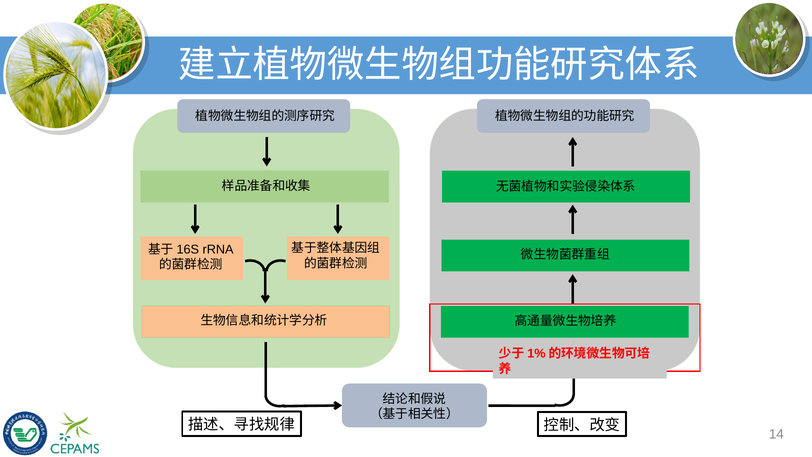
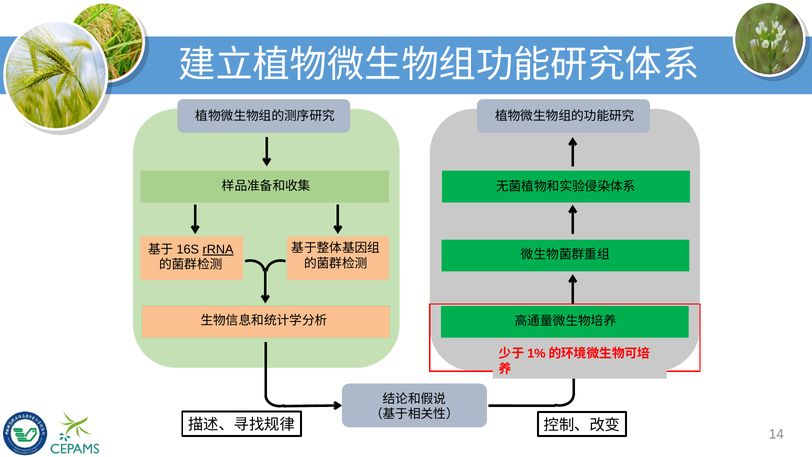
rRNA underline: none -> present
